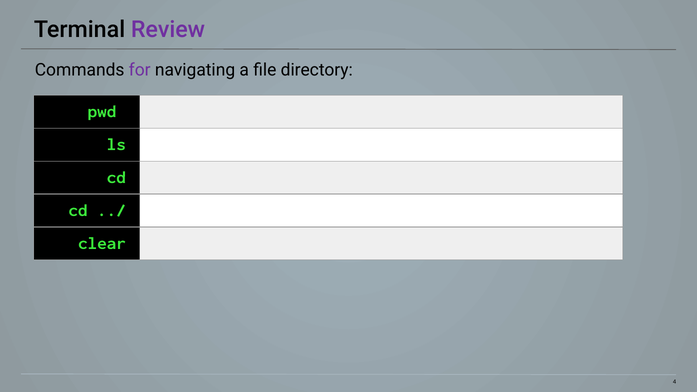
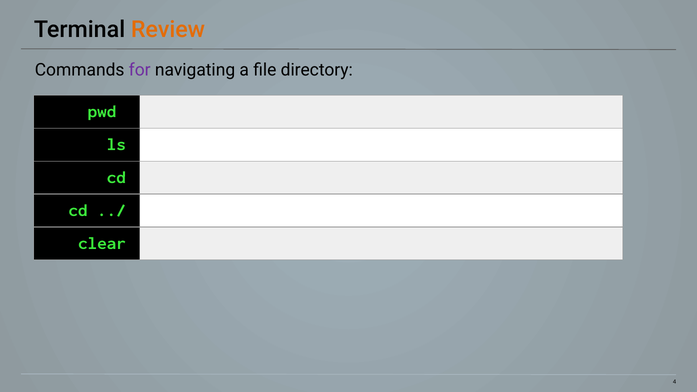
Review colour: purple -> orange
